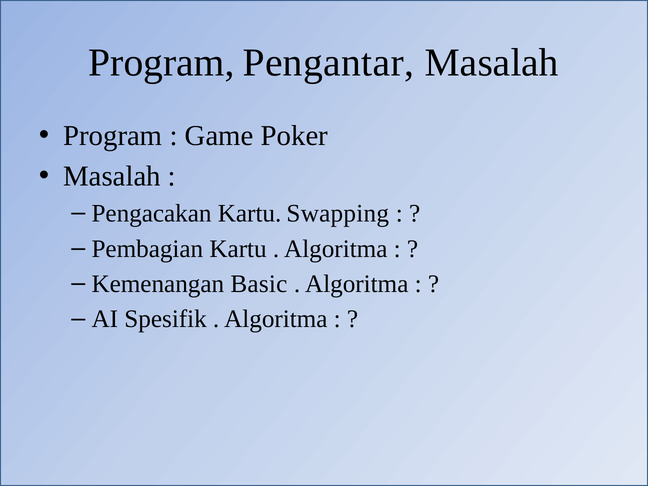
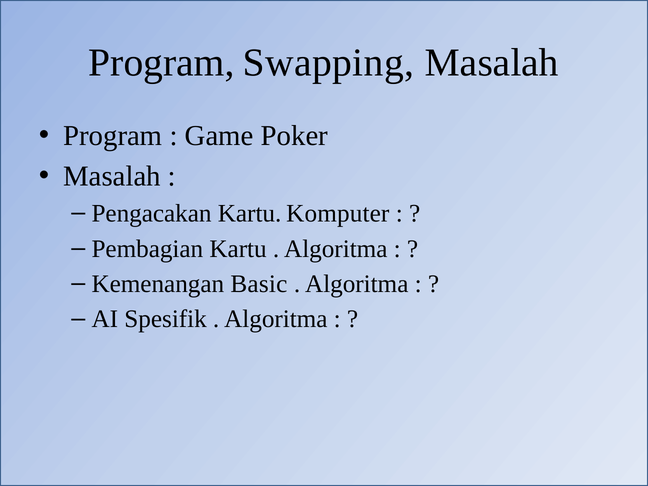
Pengantar: Pengantar -> Swapping
Swapping: Swapping -> Komputer
